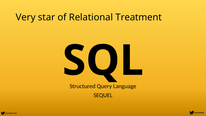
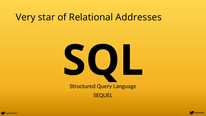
Treatment: Treatment -> Addresses
